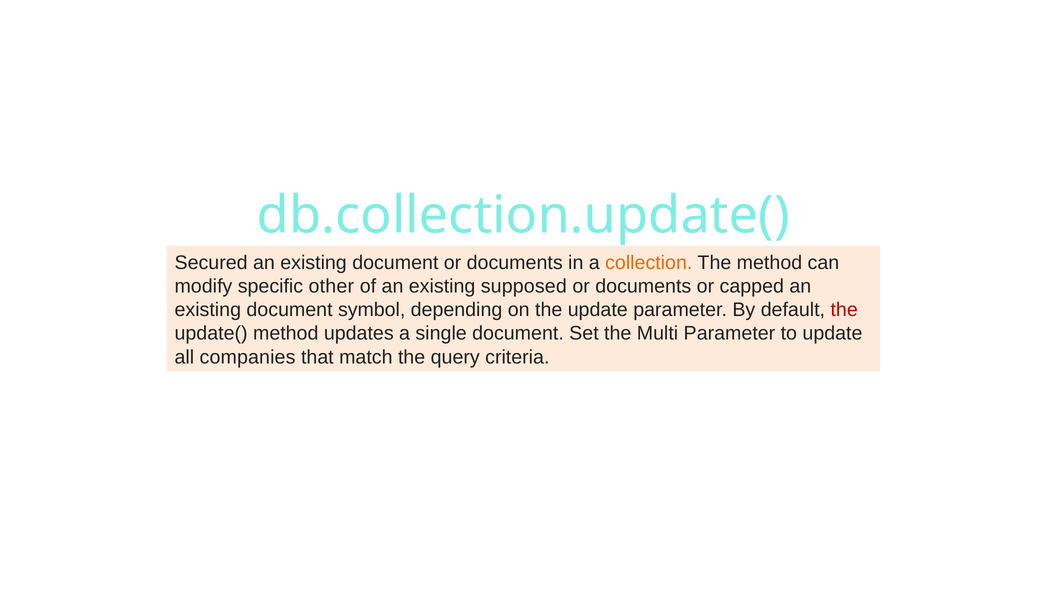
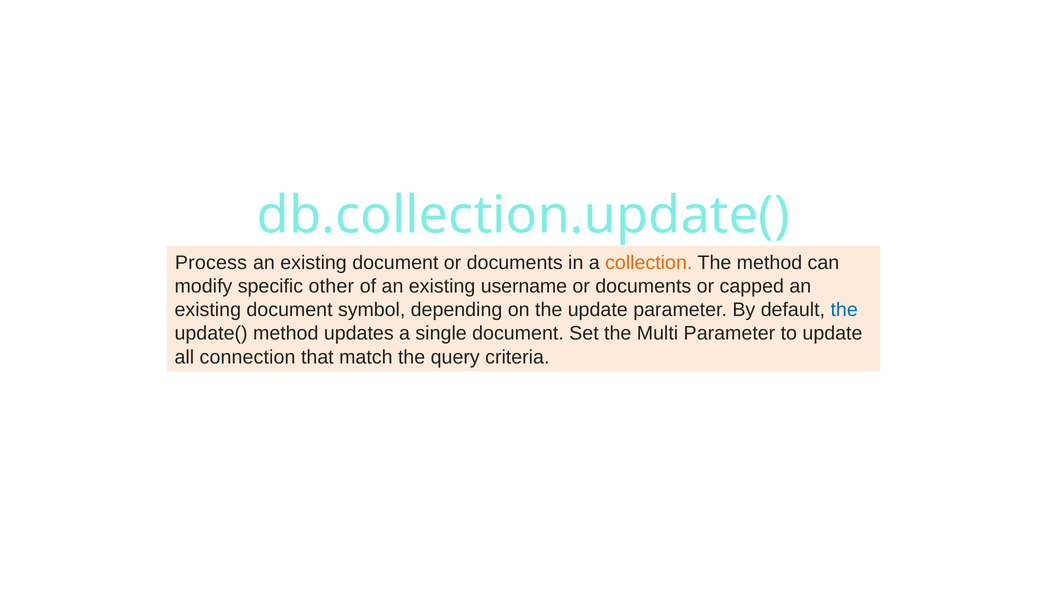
Secured: Secured -> Process
supposed: supposed -> username
the at (844, 310) colour: red -> blue
companies: companies -> connection
